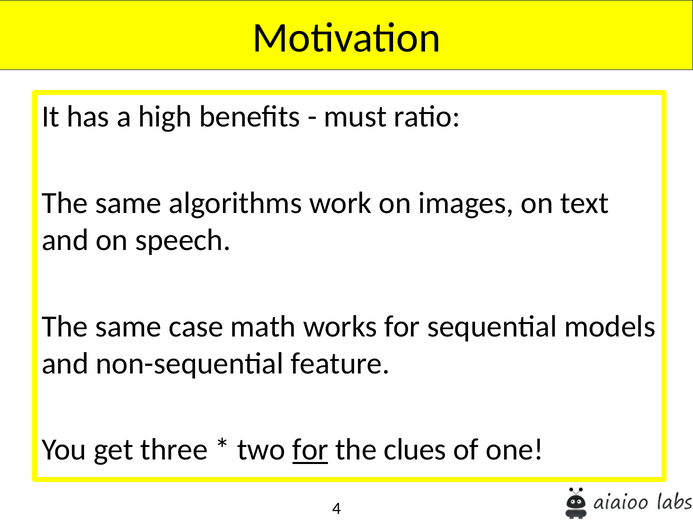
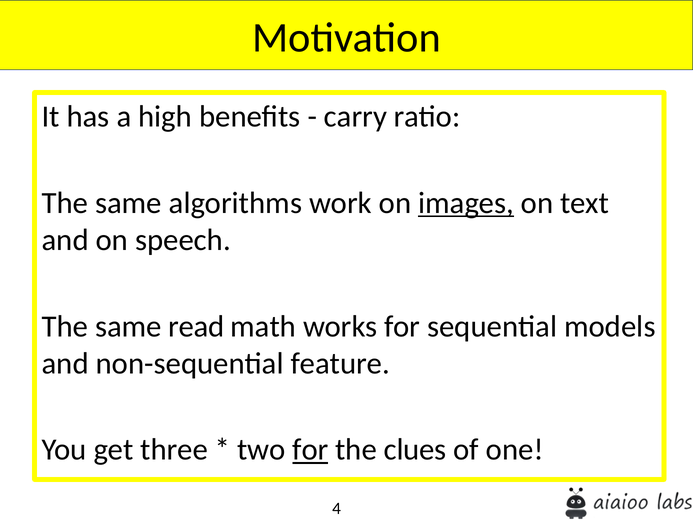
must: must -> carry
images underline: none -> present
case: case -> read
